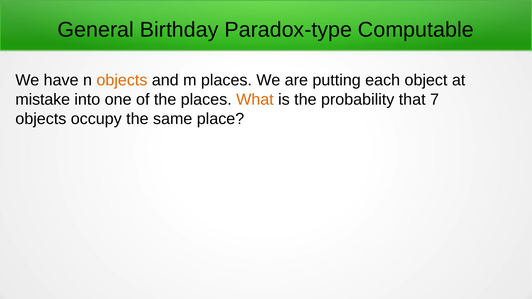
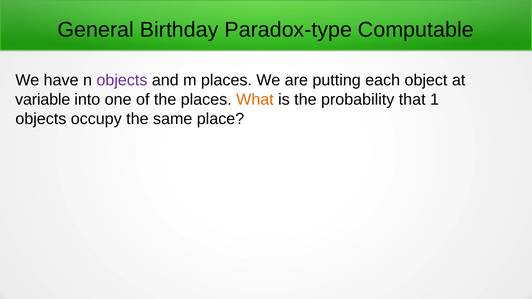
objects at (122, 80) colour: orange -> purple
mistake: mistake -> variable
7: 7 -> 1
